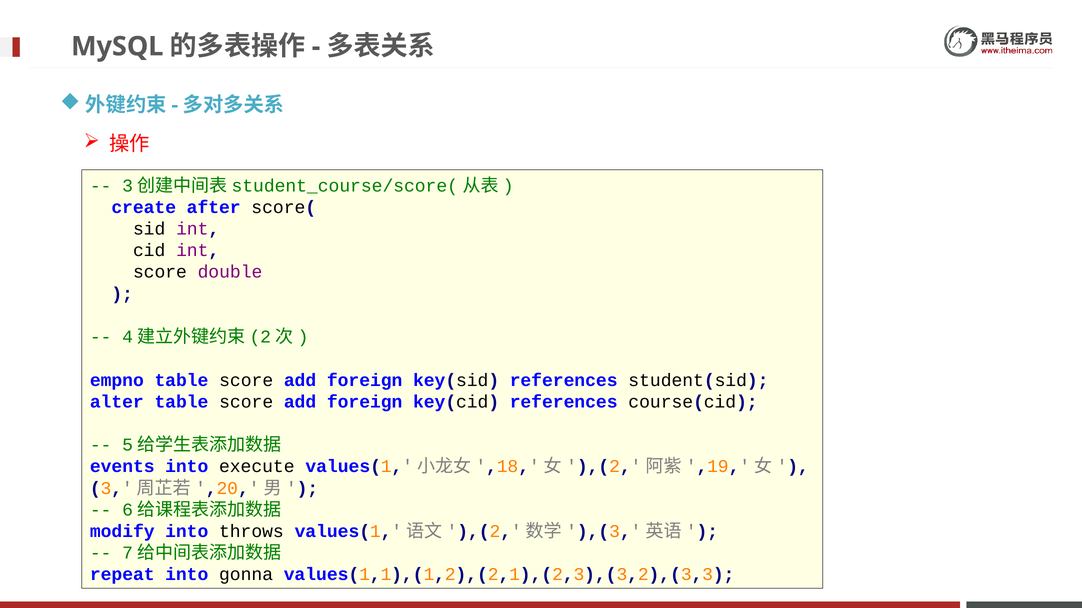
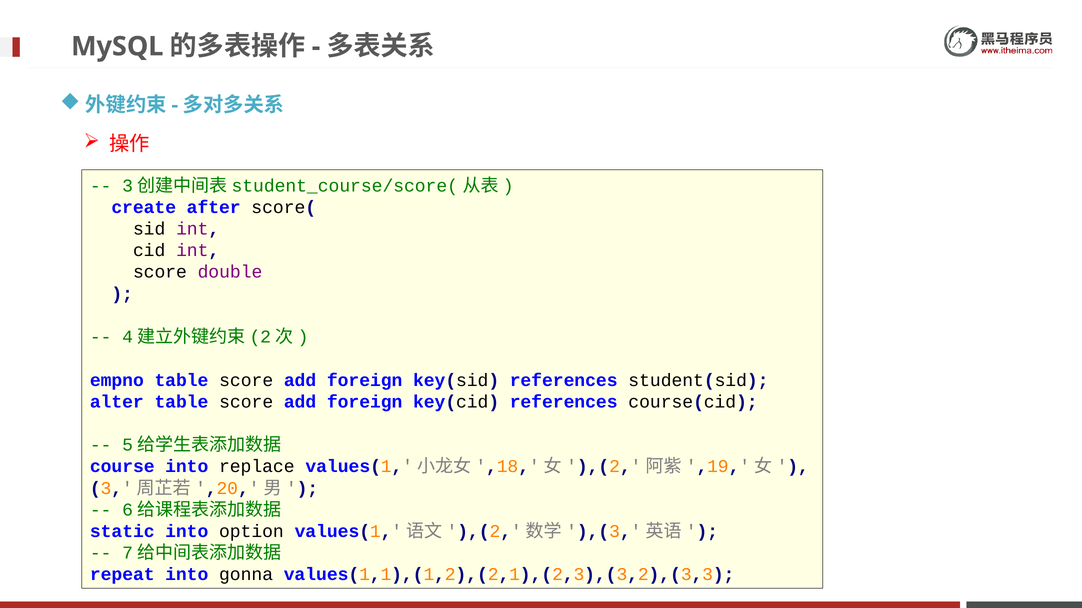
events: events -> course
execute: execute -> replace
modify: modify -> static
throws: throws -> option
